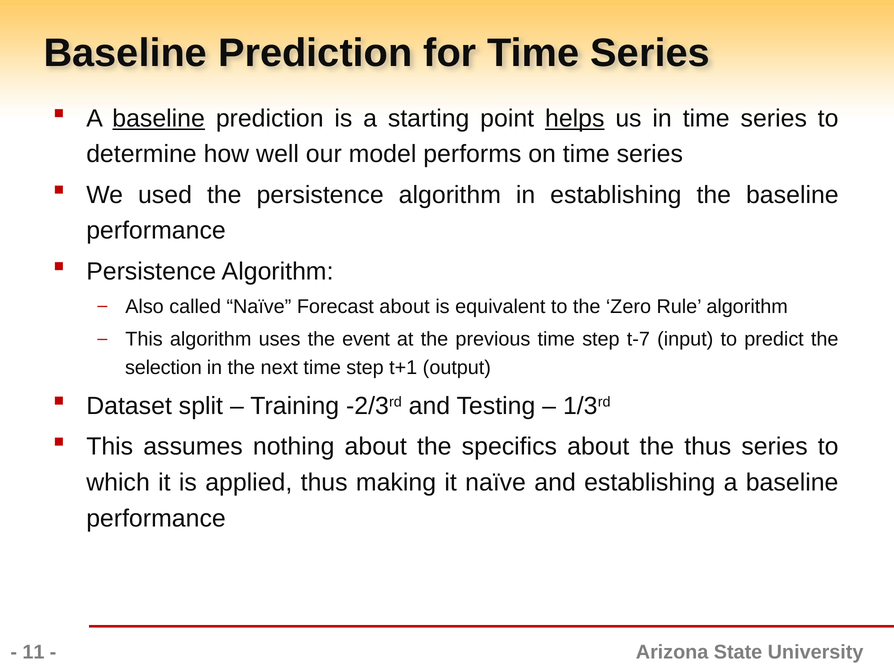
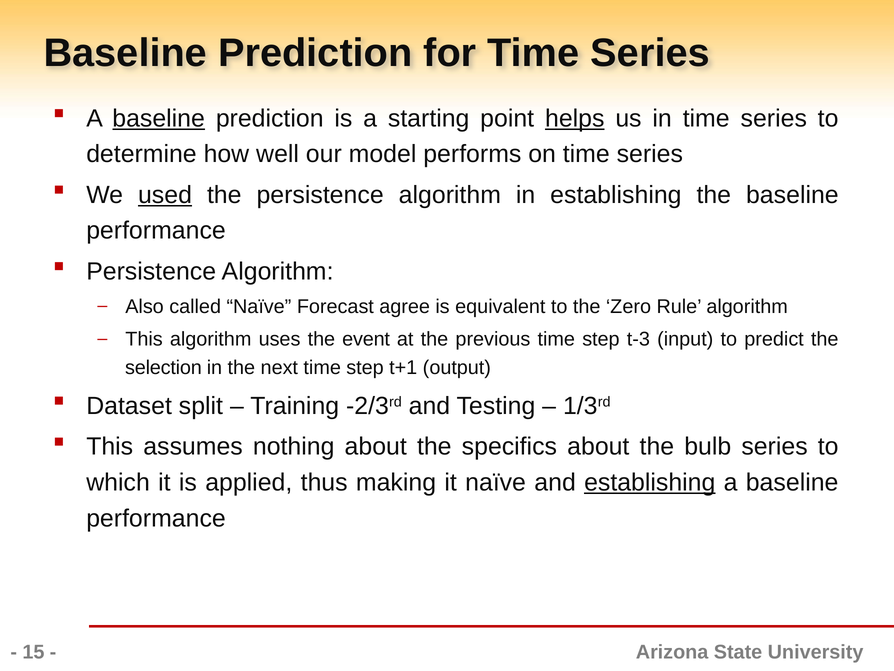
used underline: none -> present
Forecast about: about -> agree
t-7: t-7 -> t-3
the thus: thus -> bulb
establishing at (650, 482) underline: none -> present
11: 11 -> 15
